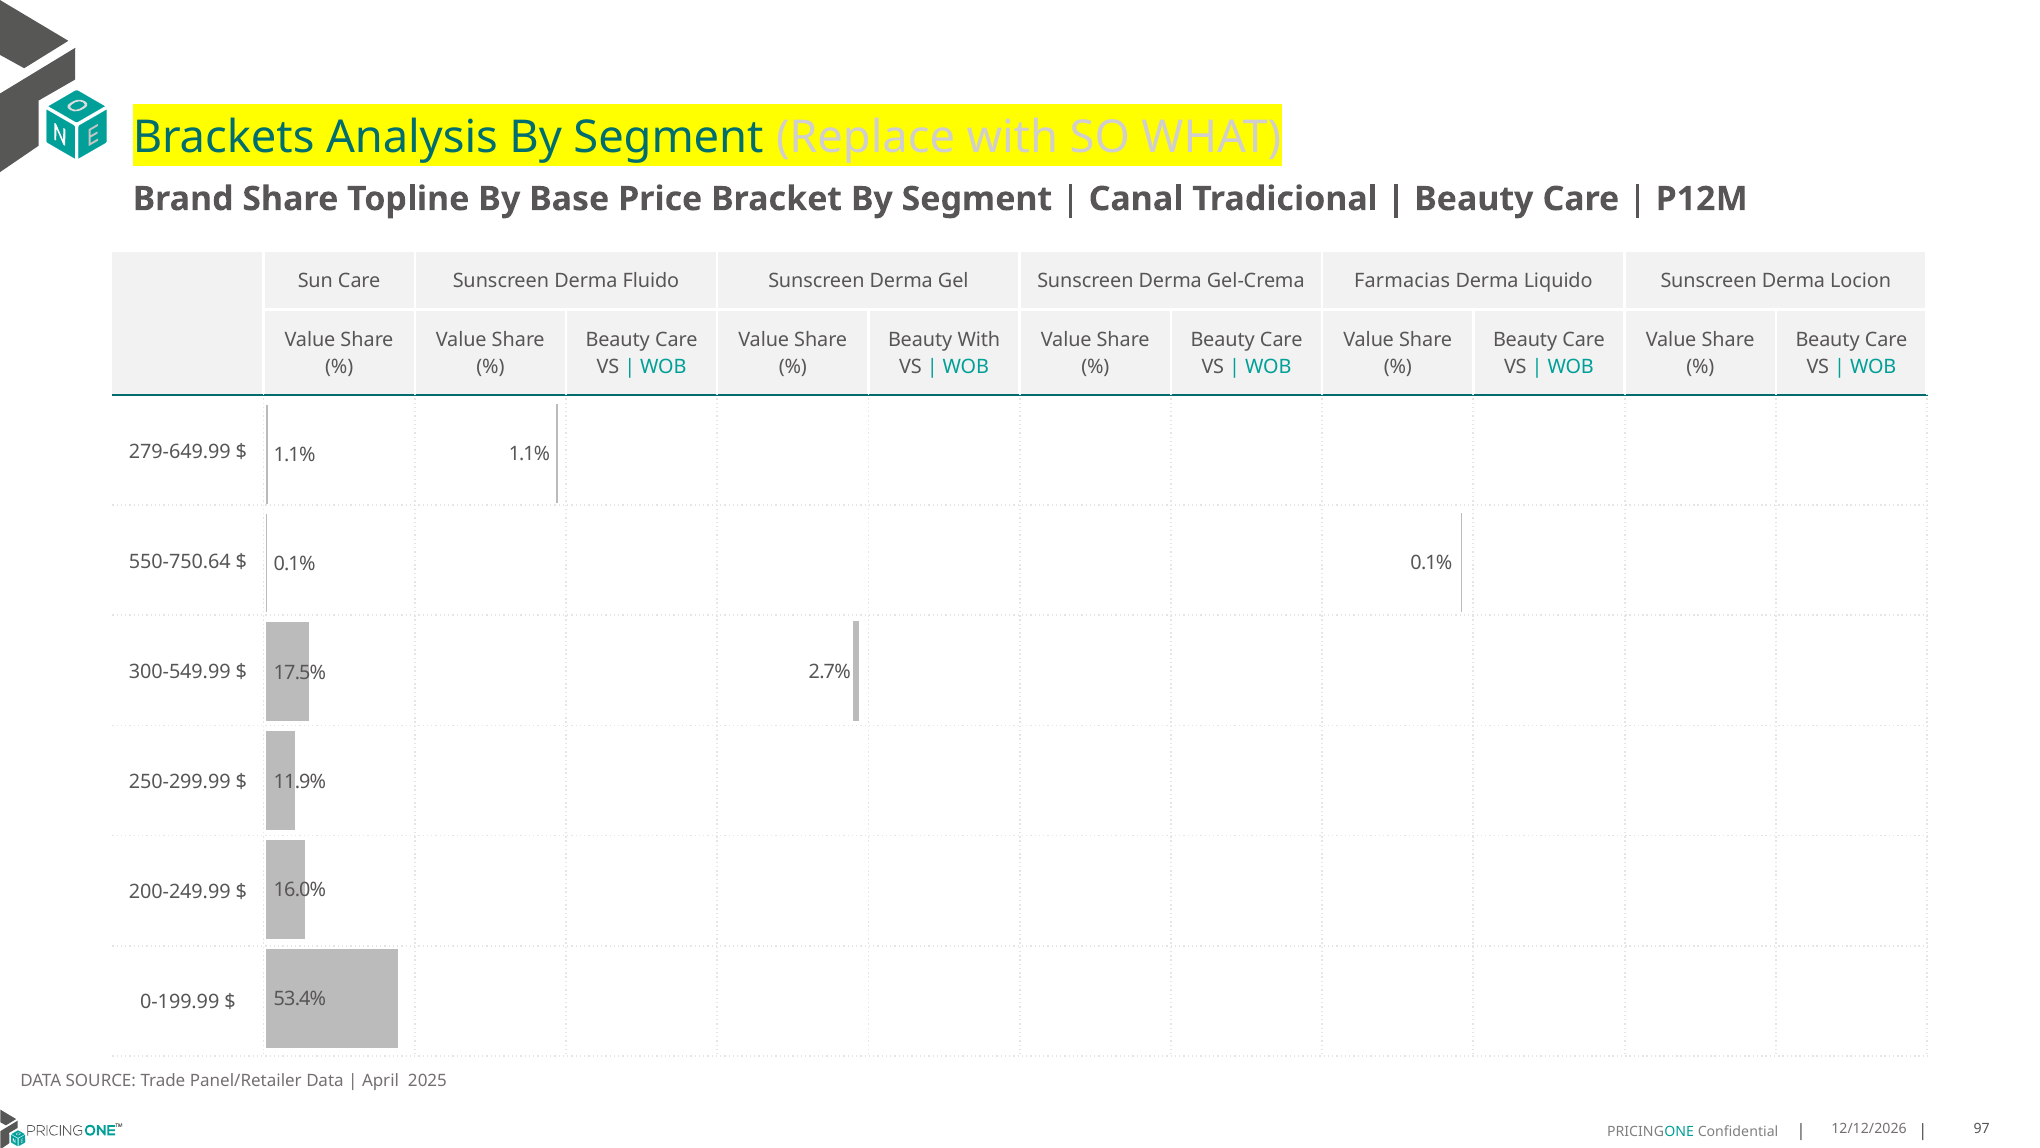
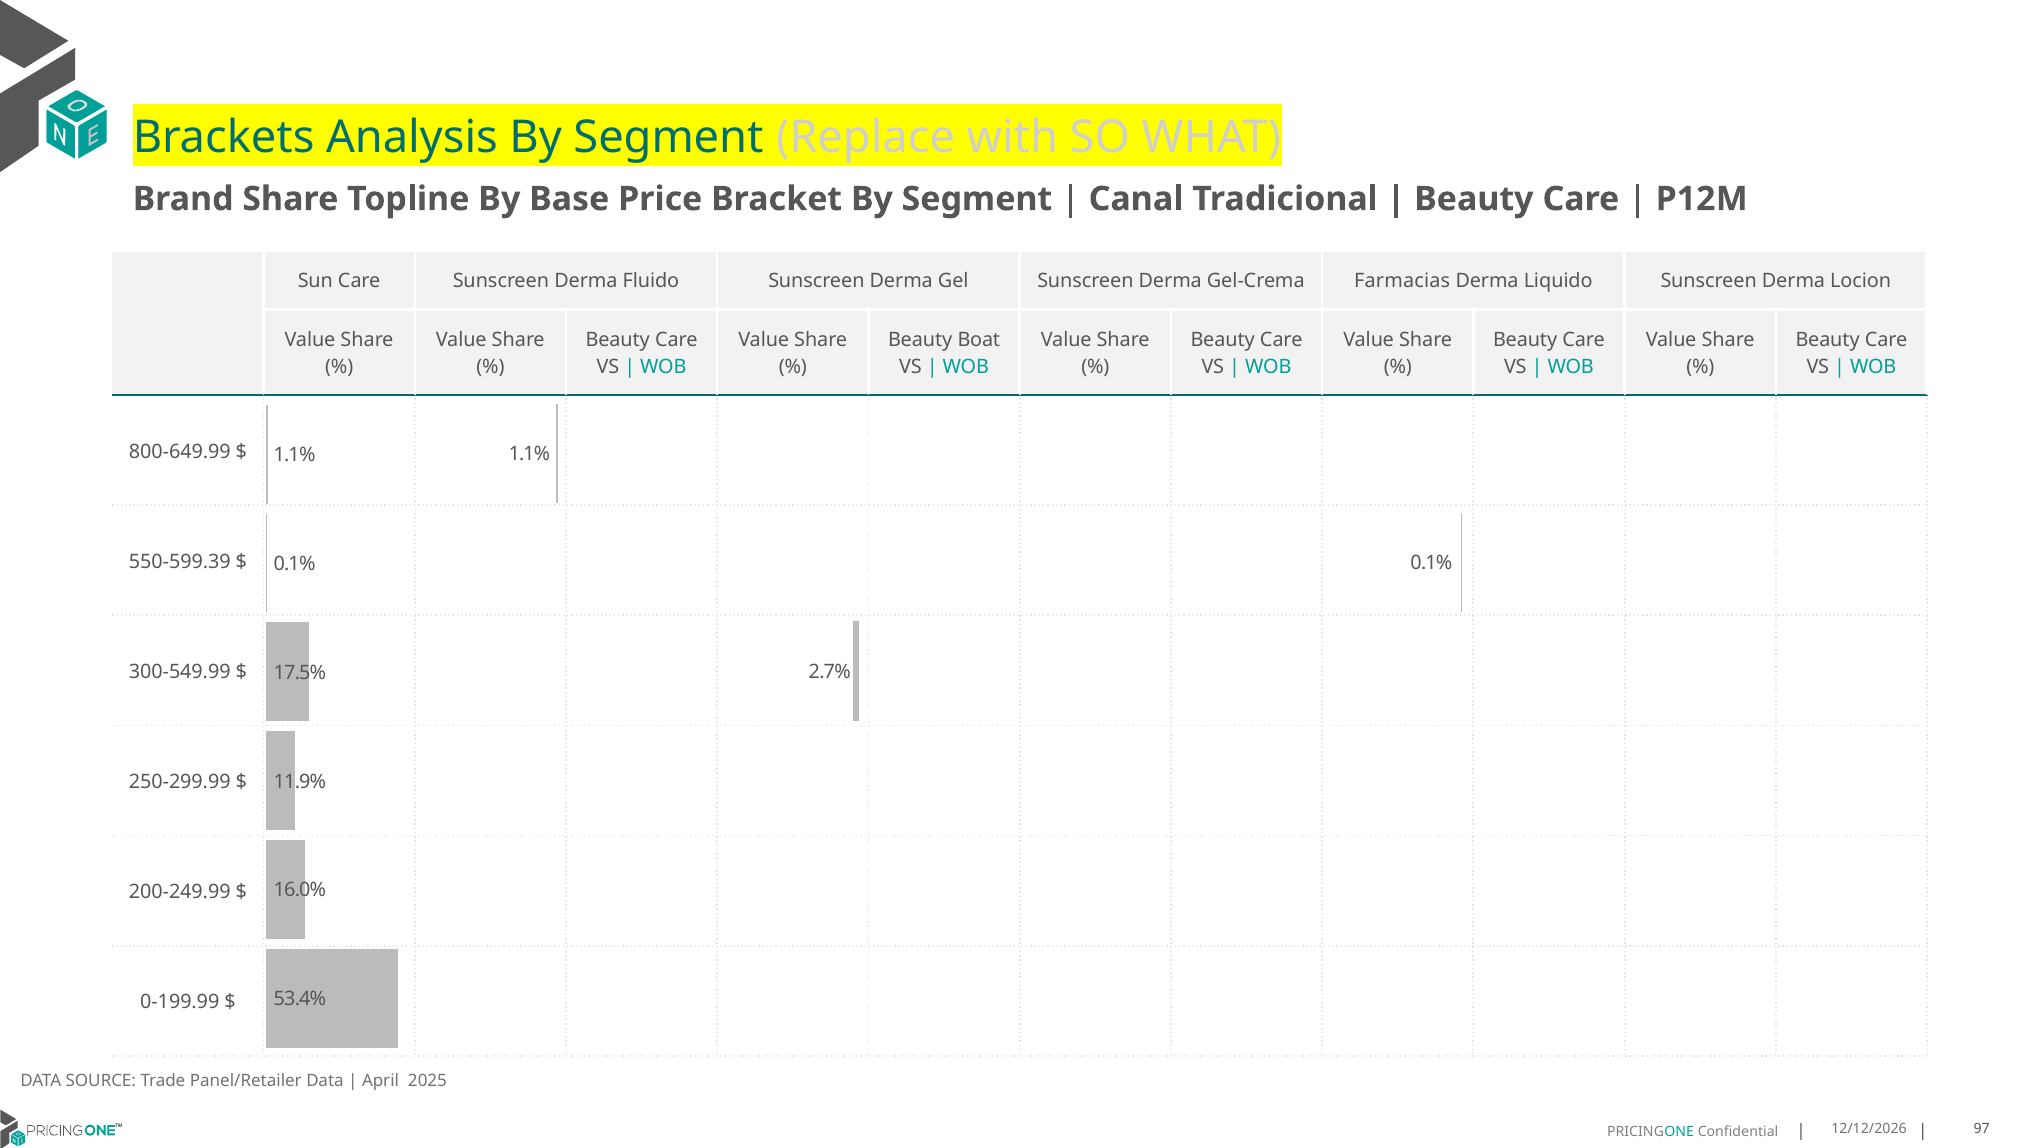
Beauty With: With -> Boat
279-649.99: 279-649.99 -> 800-649.99
550-750.64: 550-750.64 -> 550-599.39
